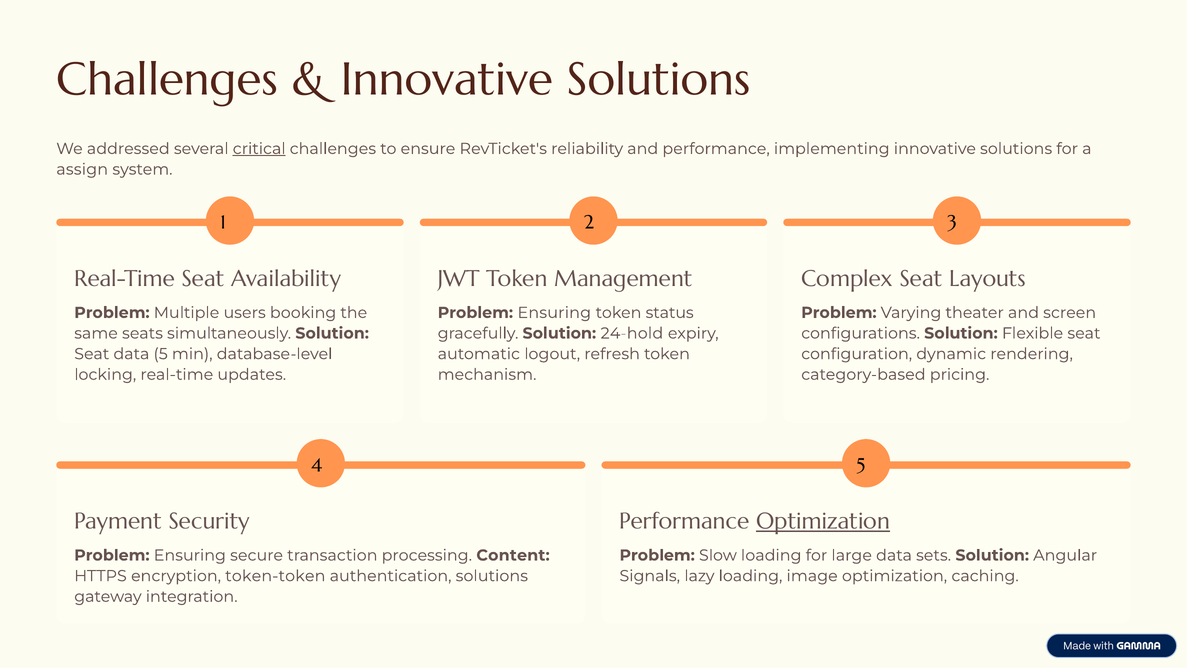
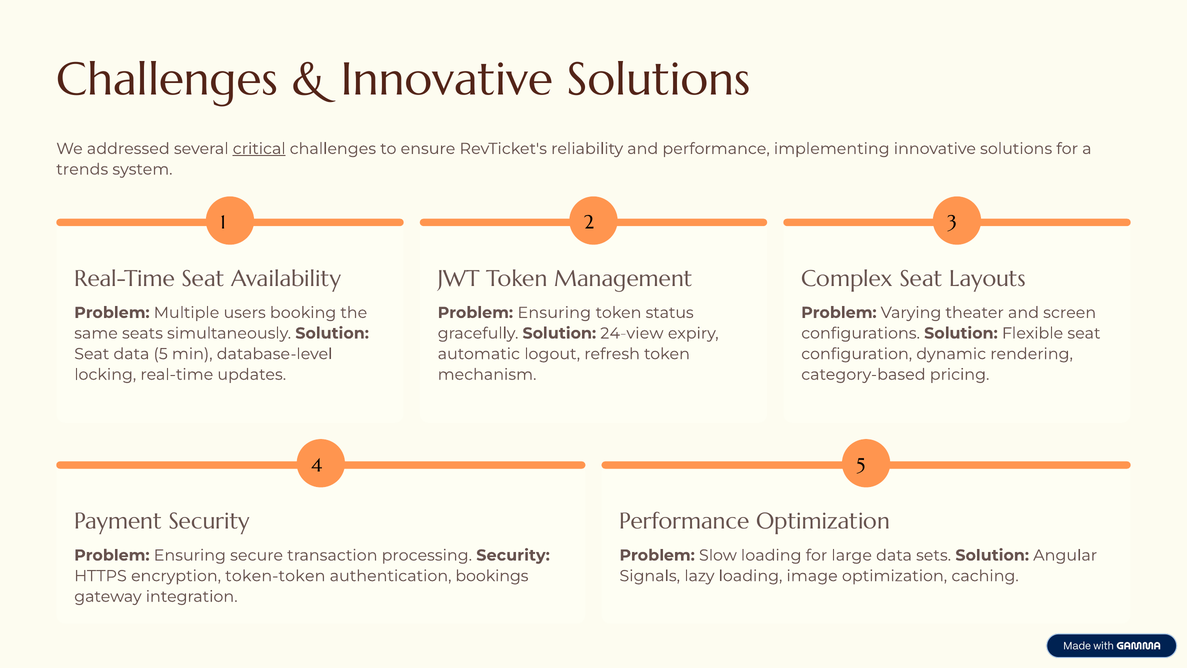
assign: assign -> trends
24-hold: 24-hold -> 24-view
Optimization at (823, 521) underline: present -> none
processing Content: Content -> Security
authentication solutions: solutions -> bookings
